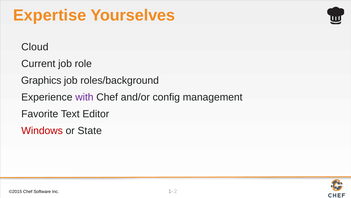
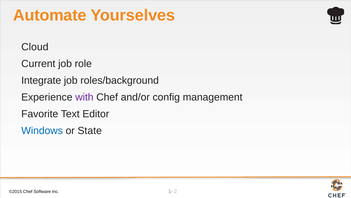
Expertise: Expertise -> Automate
Graphics: Graphics -> Integrate
Windows colour: red -> blue
